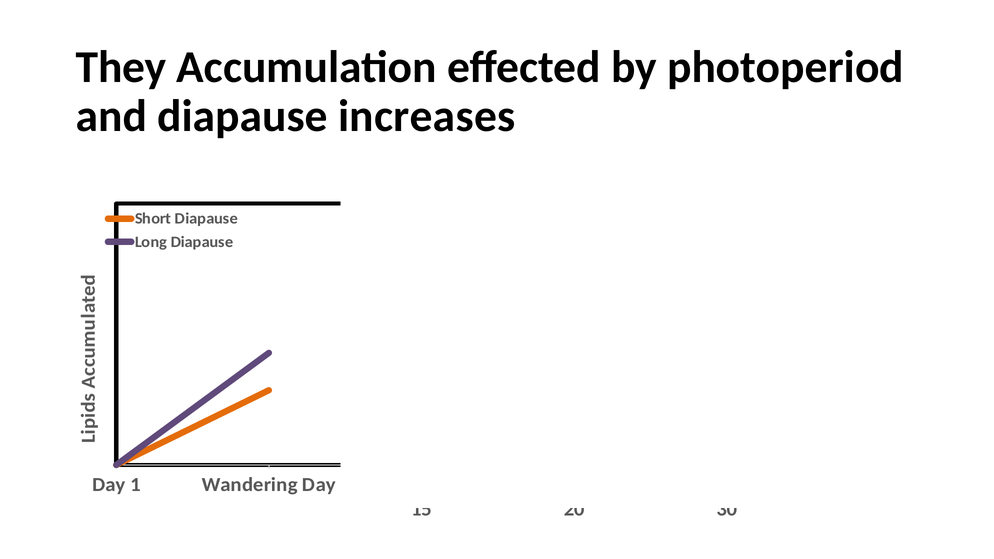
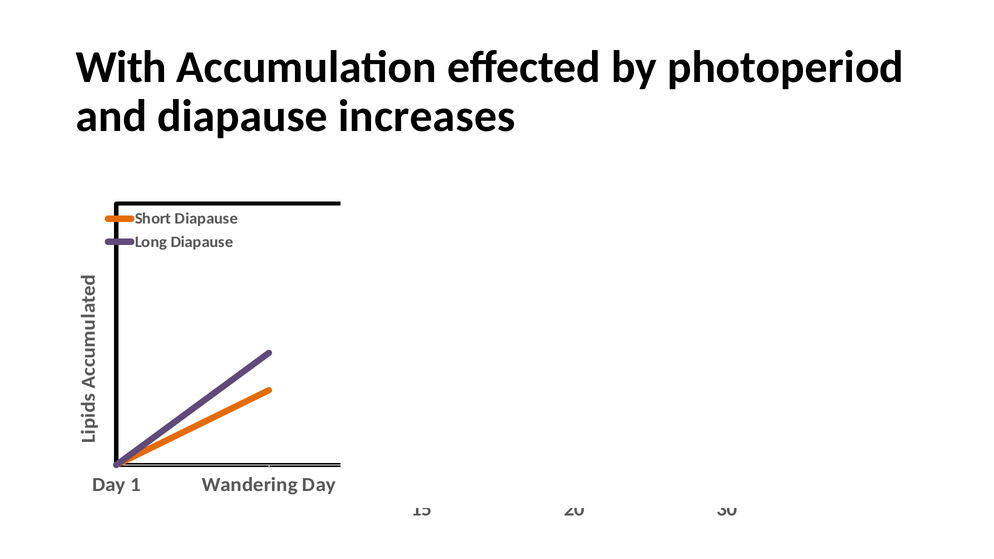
They: They -> With
